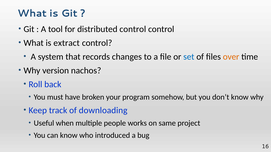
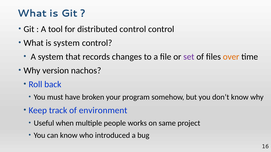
is extract: extract -> system
set colour: blue -> purple
downloading: downloading -> environment
